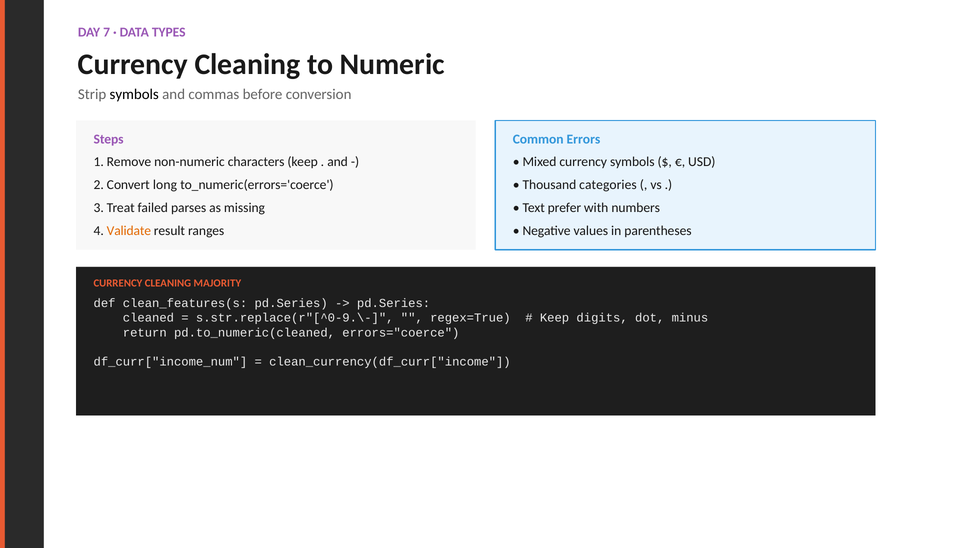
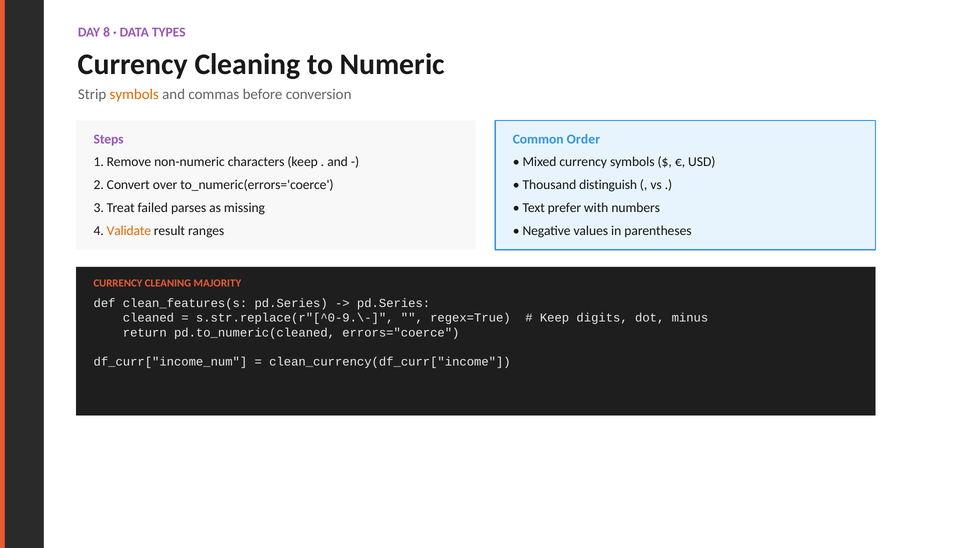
7: 7 -> 8
symbols at (134, 95) colour: black -> orange
Errors: Errors -> Order
long: long -> over
categories: categories -> distinguish
